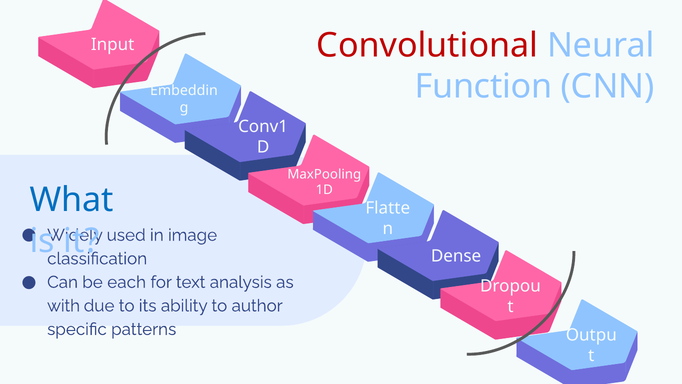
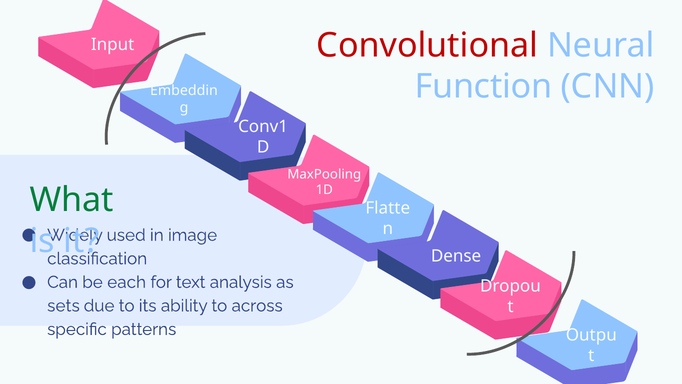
What colour: blue -> green
with: with -> sets
author: author -> across
